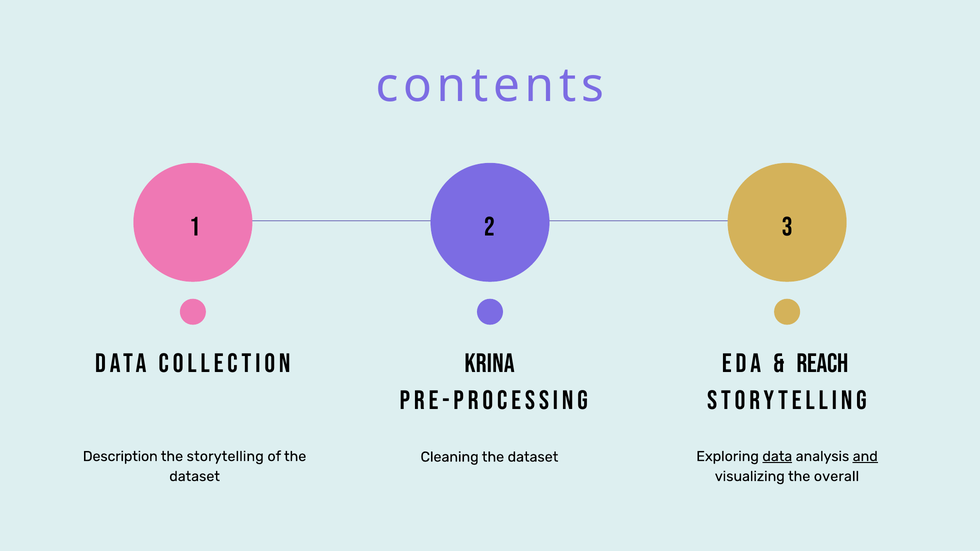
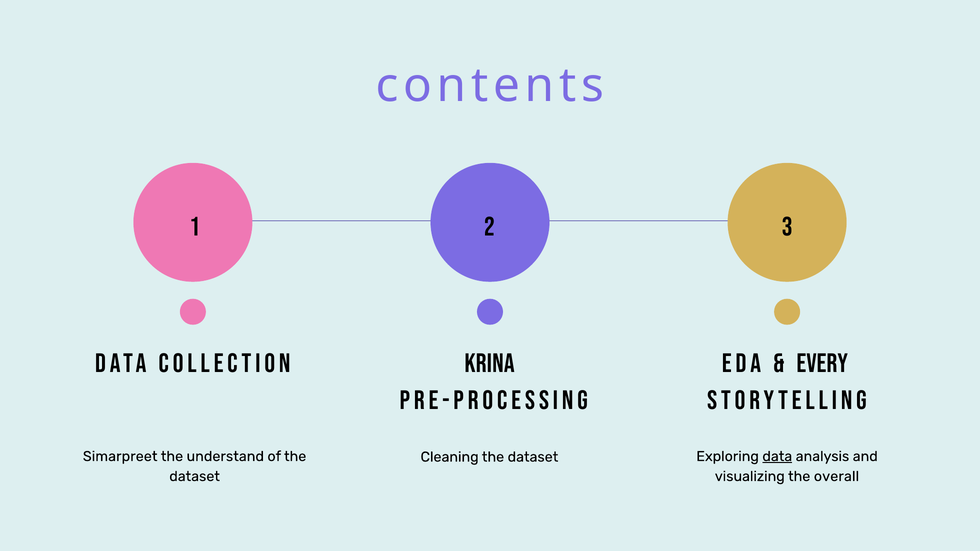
reach: reach -> every
Description: Description -> Simarpreet
the storytelling: storytelling -> understand
and underline: present -> none
